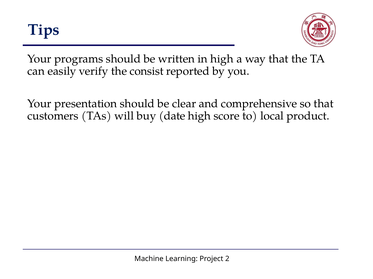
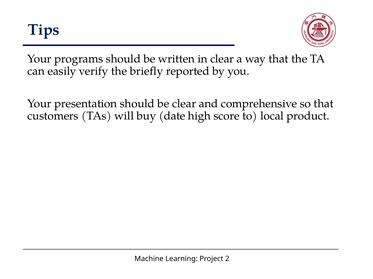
in high: high -> clear
consist: consist -> briefly
